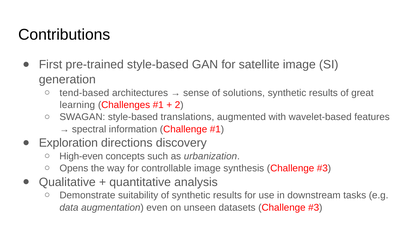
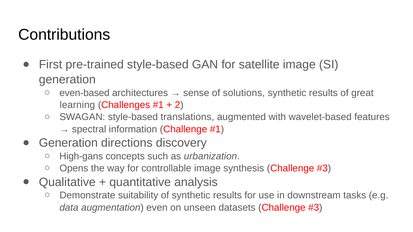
tend-based: tend-based -> even-based
Exploration at (68, 143): Exploration -> Generation
High-even: High-even -> High-gans
